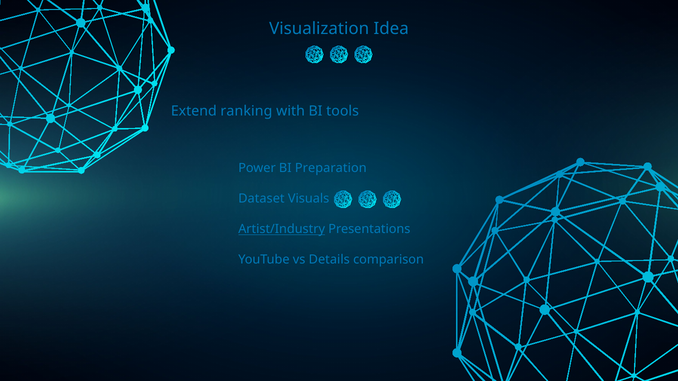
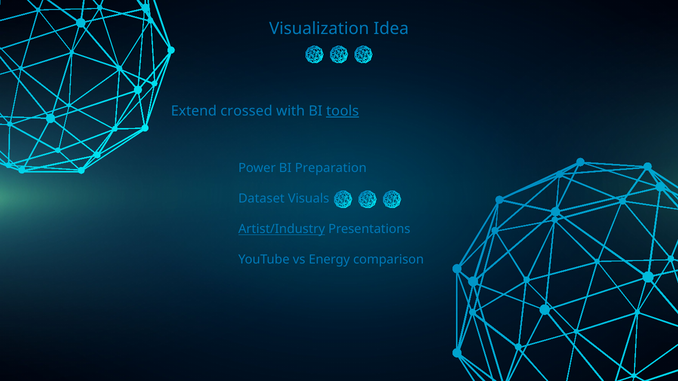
ranking: ranking -> crossed
tools underline: none -> present
Details: Details -> Energy
